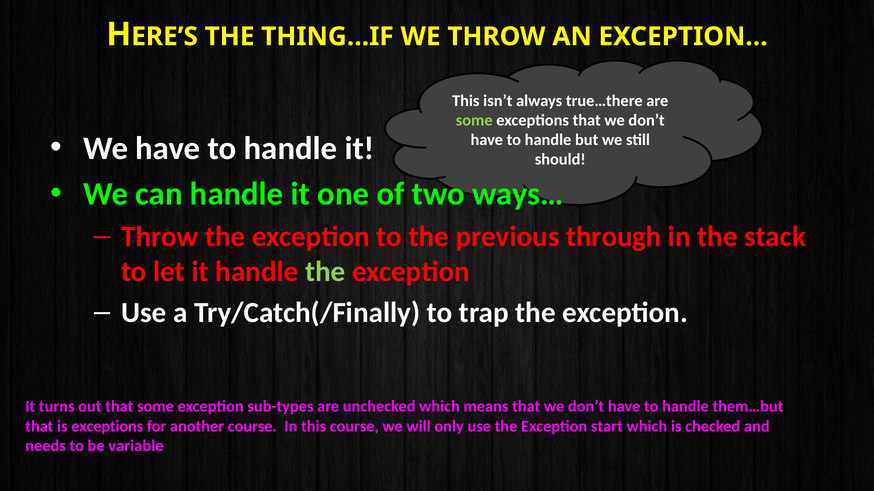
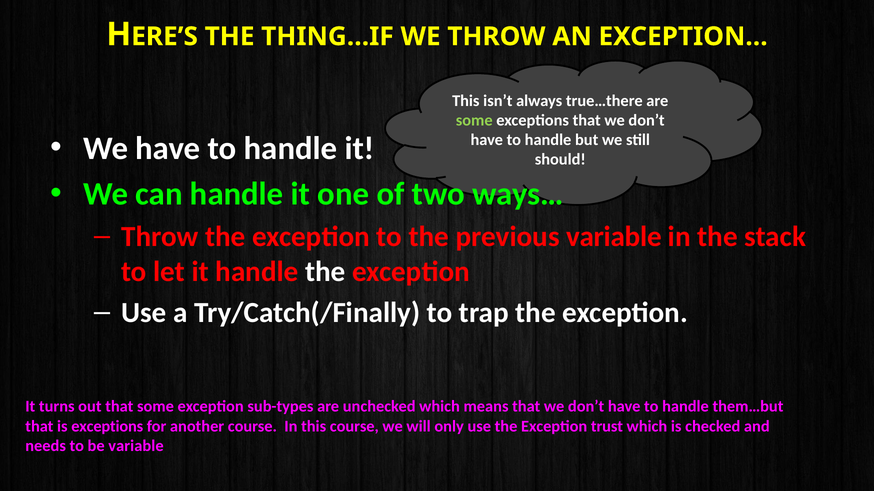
previous through: through -> variable
the at (325, 272) colour: light green -> white
start: start -> trust
